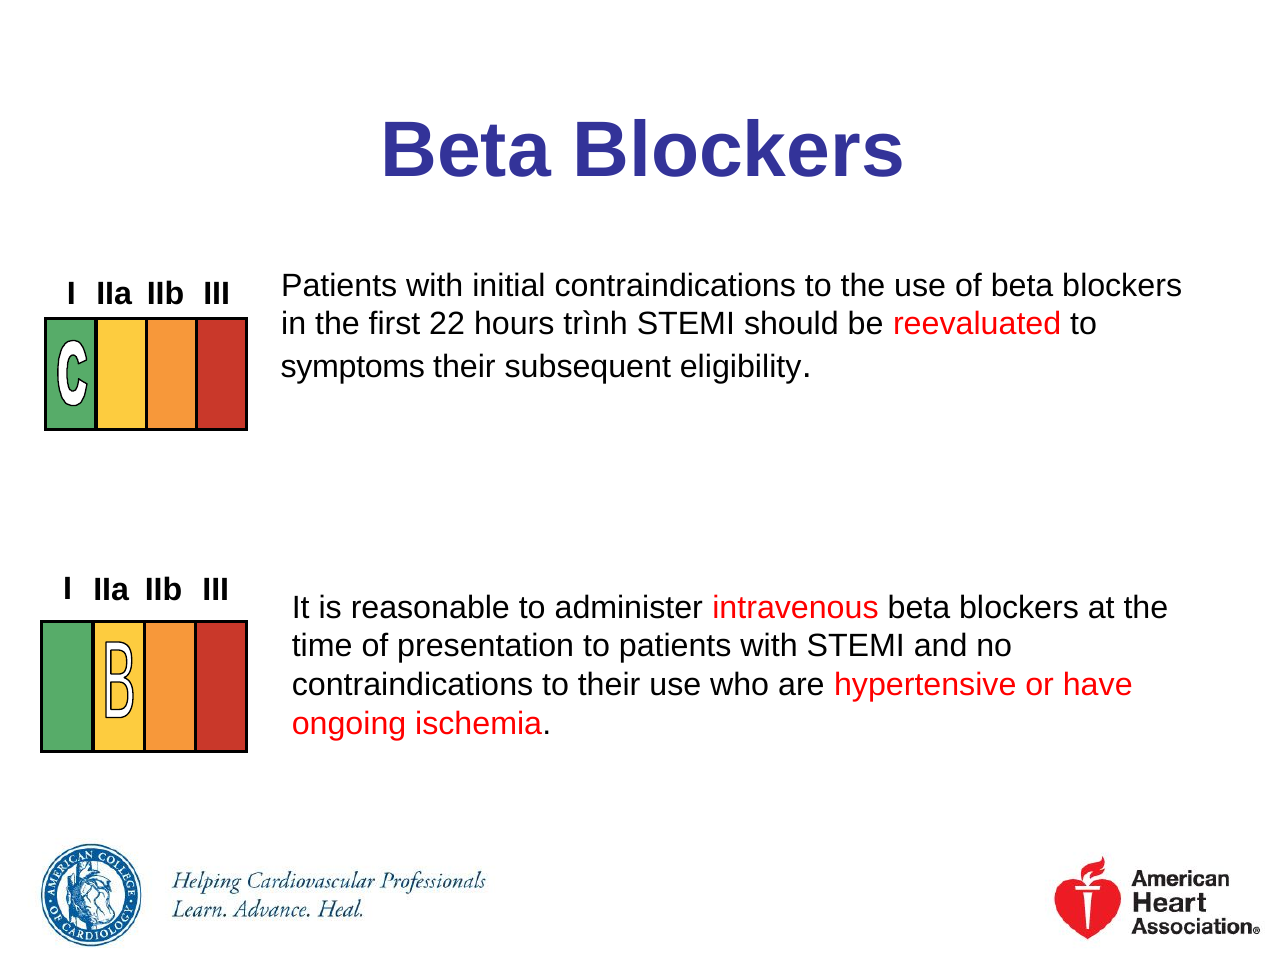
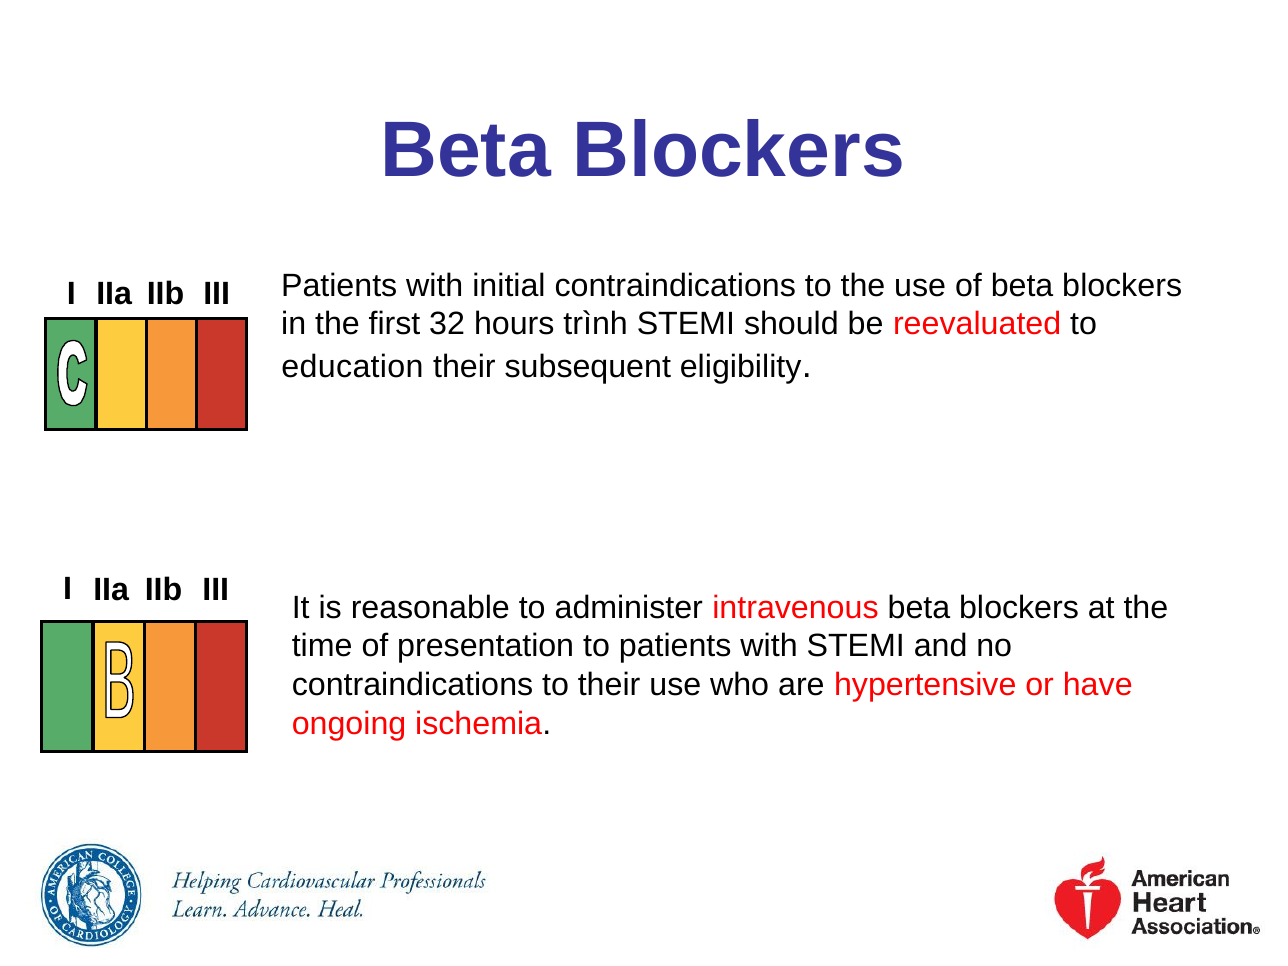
22: 22 -> 32
symptoms: symptoms -> education
